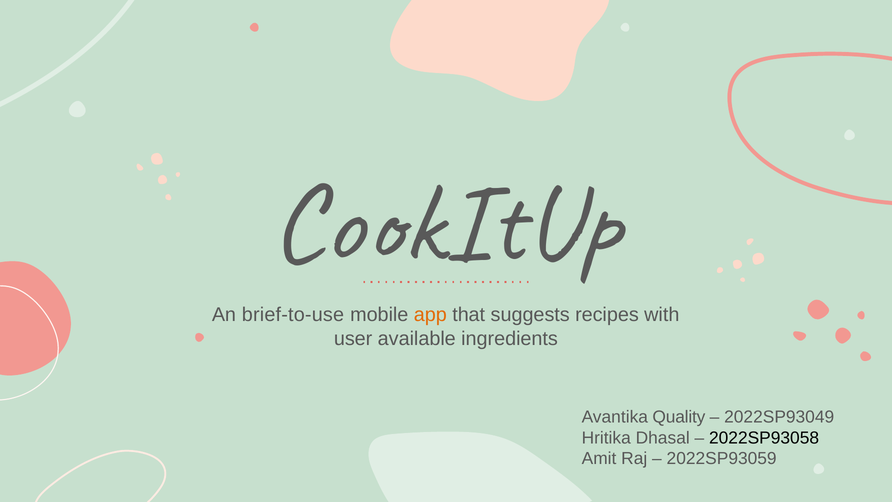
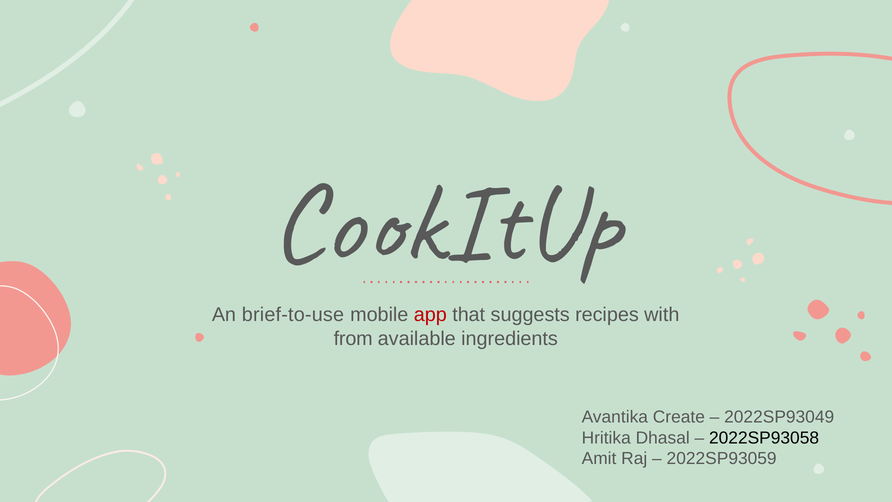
app colour: orange -> red
user: user -> from
Quality: Quality -> Create
